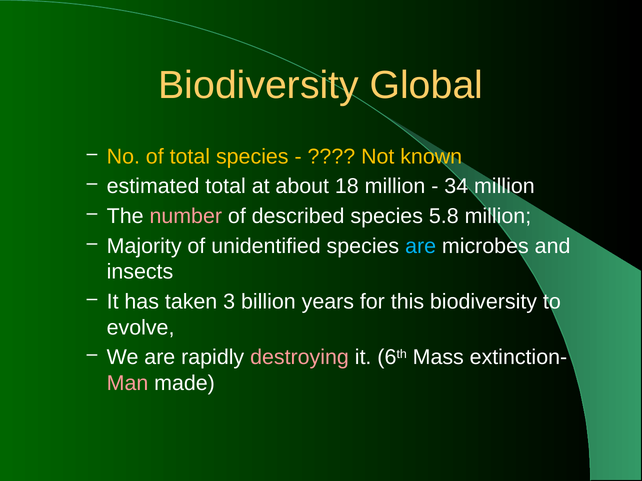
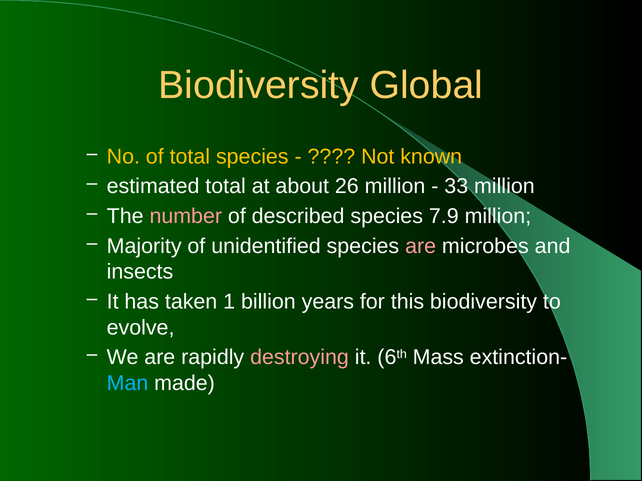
18: 18 -> 26
34: 34 -> 33
5.8: 5.8 -> 7.9
are at (421, 247) colour: light blue -> pink
3: 3 -> 1
Man colour: pink -> light blue
